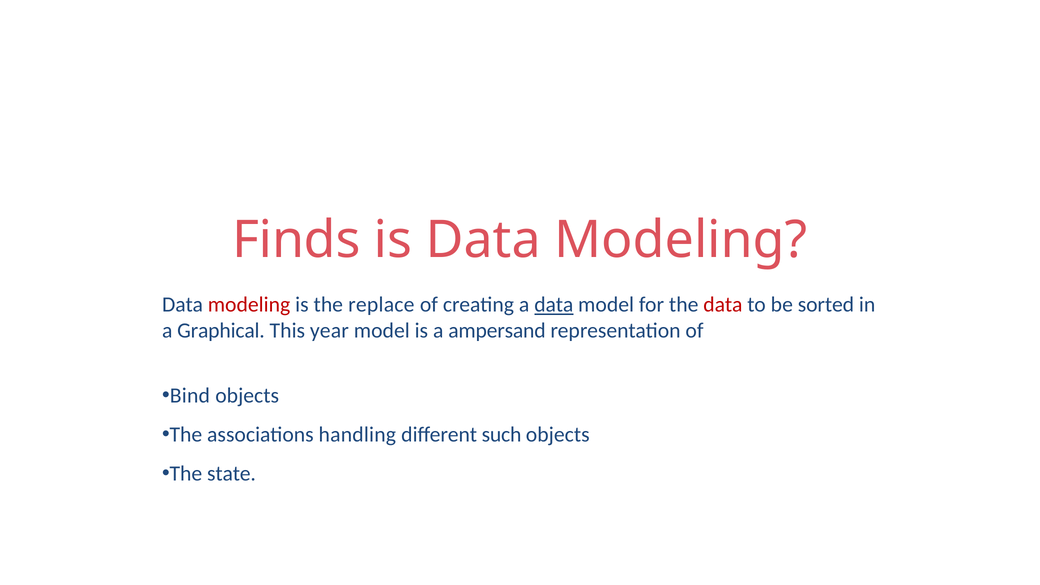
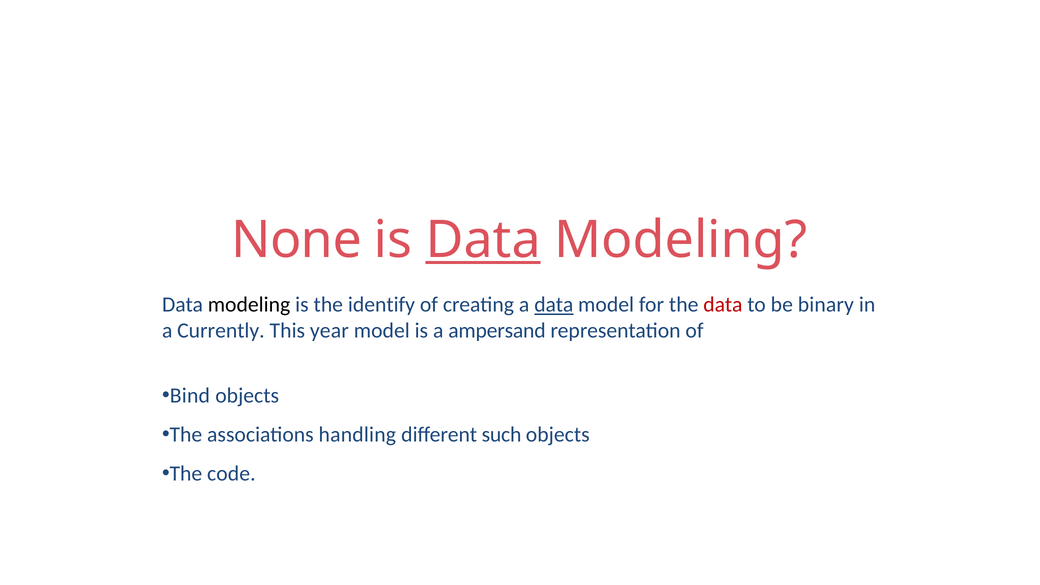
Finds: Finds -> None
Data at (483, 240) underline: none -> present
modeling at (249, 305) colour: red -> black
replace: replace -> identify
sorted: sorted -> binary
Graphical: Graphical -> Currently
state: state -> code
